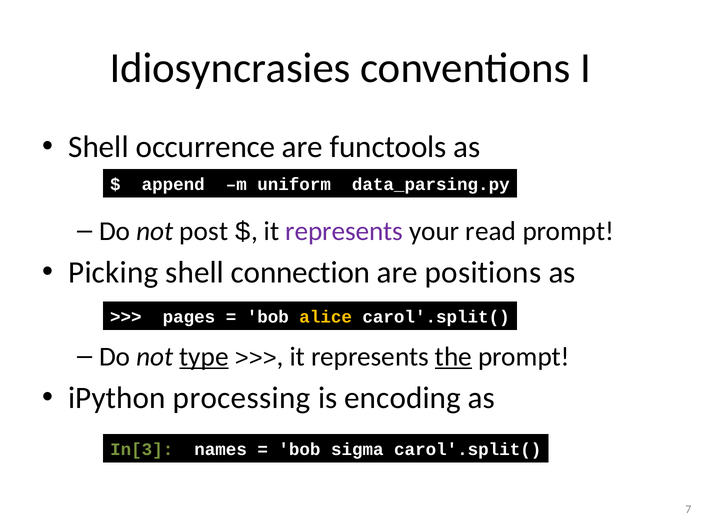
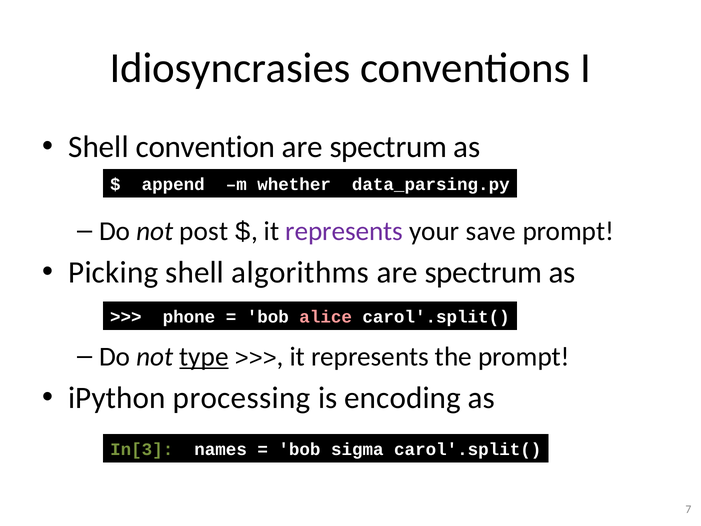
occurrence: occurrence -> convention
functools at (388, 147): functools -> spectrum
uniform: uniform -> whether
read: read -> save
connection: connection -> algorithms
positions at (483, 273): positions -> spectrum
pages: pages -> phone
alice colour: yellow -> pink
the underline: present -> none
